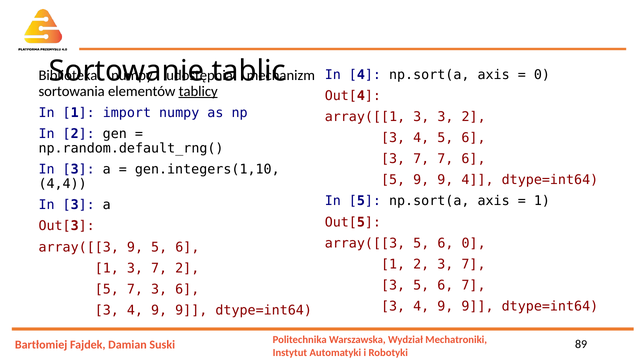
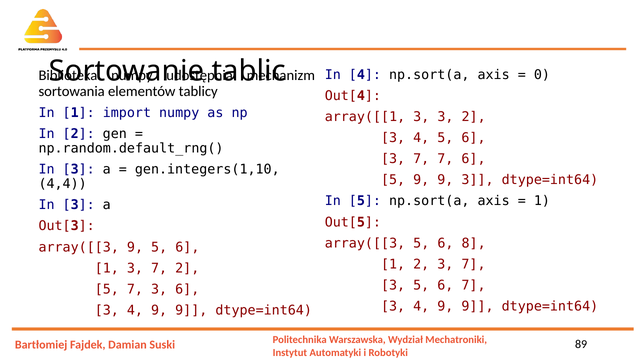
tablicy underline: present -> none
9 4: 4 -> 3
6 0: 0 -> 8
